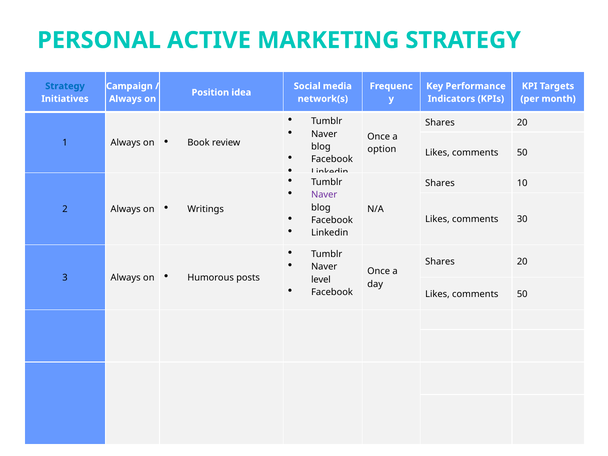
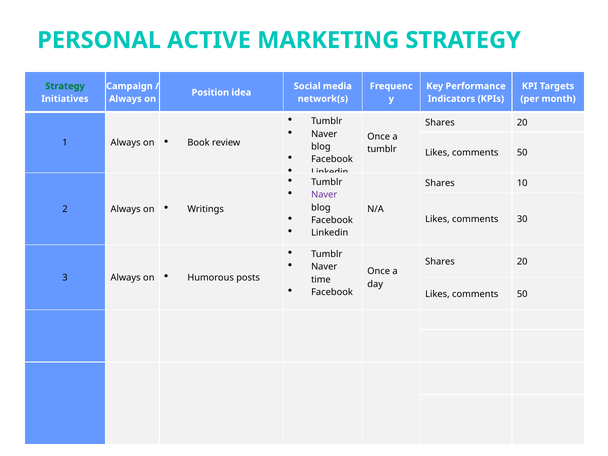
Strategy at (65, 86) colour: blue -> green
option at (382, 149): option -> tumblr
level: level -> time
